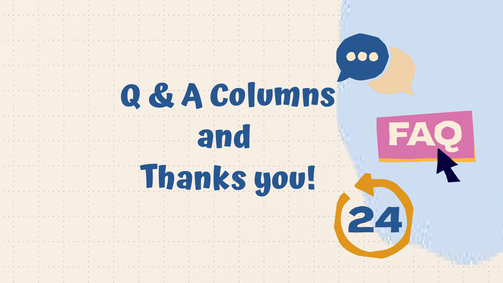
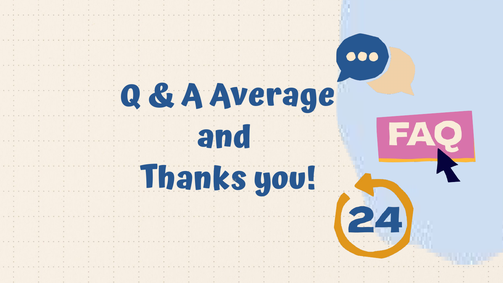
Columns: Columns -> Average
